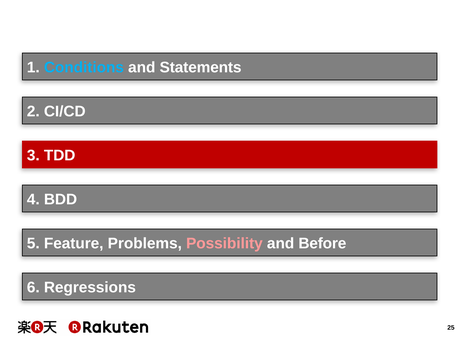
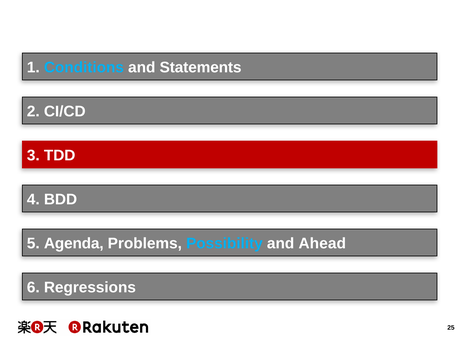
Feature: Feature -> Agenda
Possibility colour: pink -> light blue
Before: Before -> Ahead
